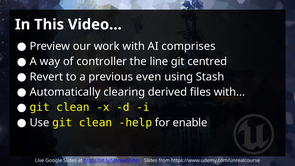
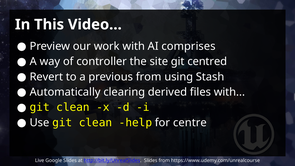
line: line -> site
previous even: even -> from
enable: enable -> centre
